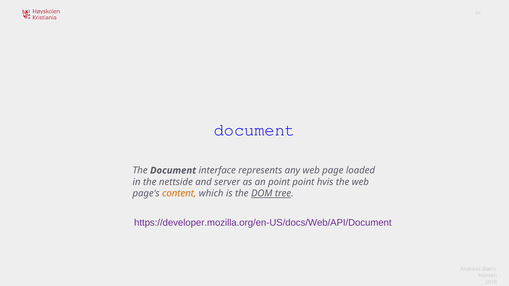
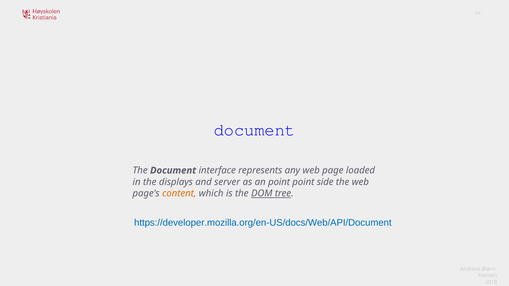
nettside: nettside -> displays
hvis: hvis -> side
https://developer.mozilla.org/en-US/docs/Web/API/Document colour: purple -> blue
